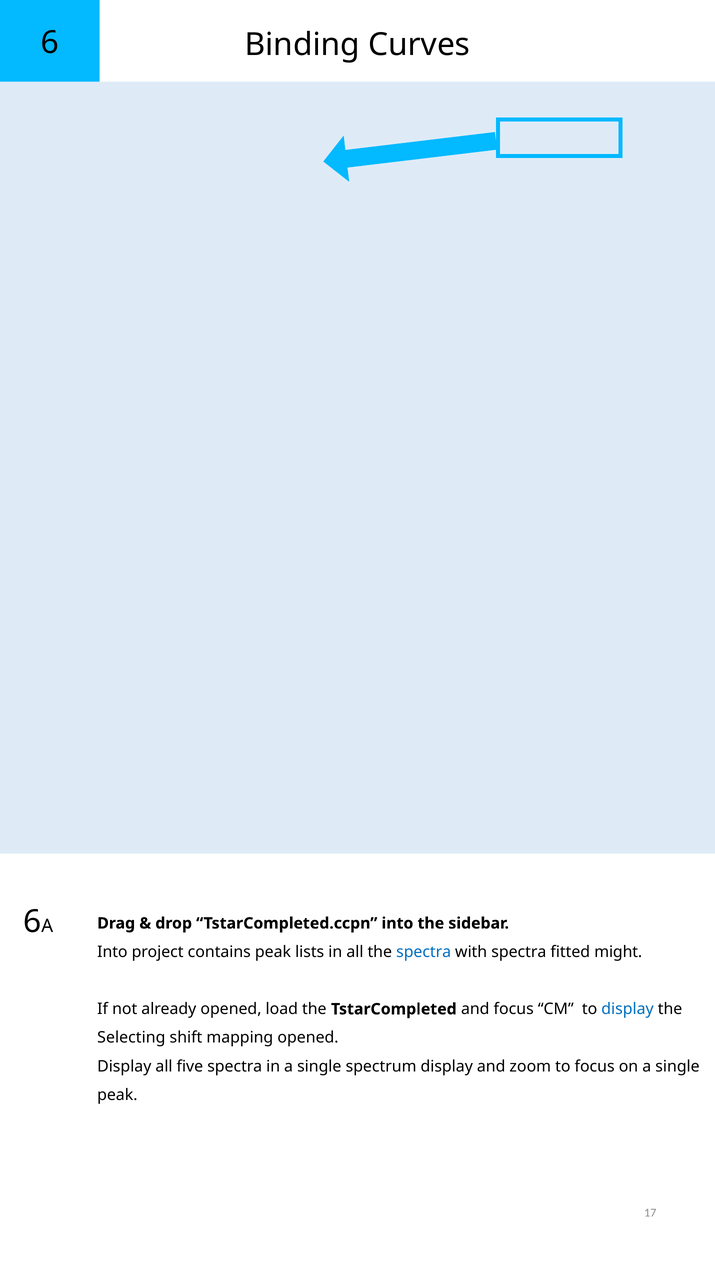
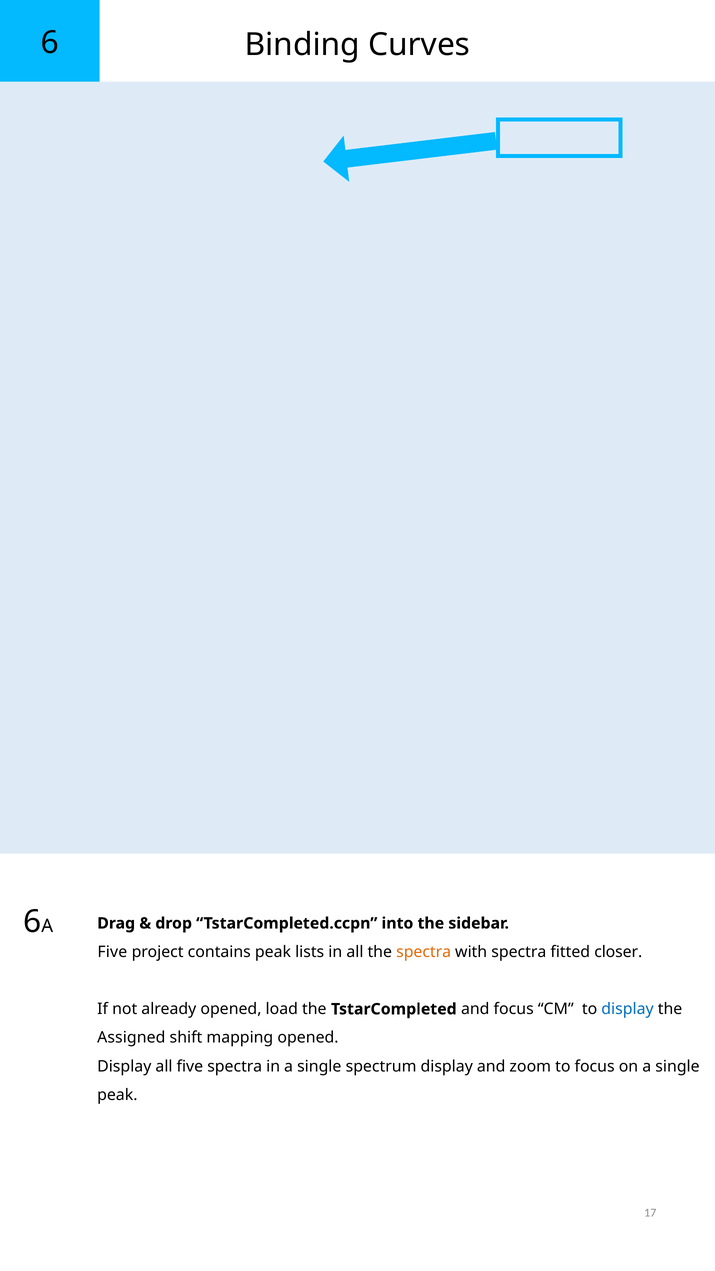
Into at (112, 952): Into -> Five
spectra at (424, 952) colour: blue -> orange
might: might -> closer
Selecting: Selecting -> Assigned
